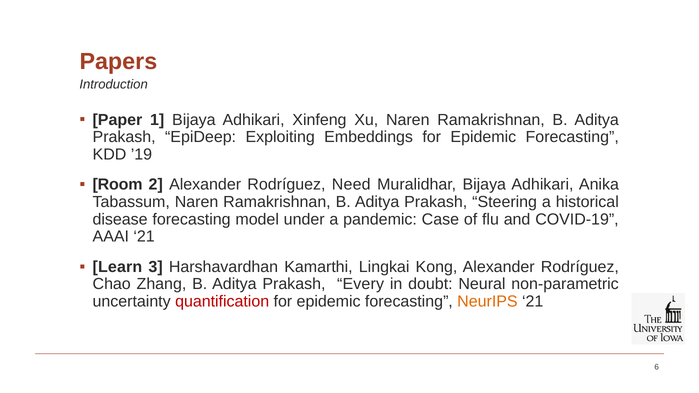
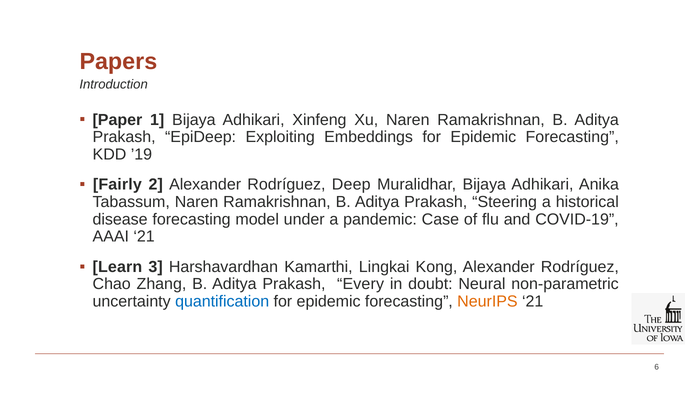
Room: Room -> Fairly
Need: Need -> Deep
quantification colour: red -> blue
